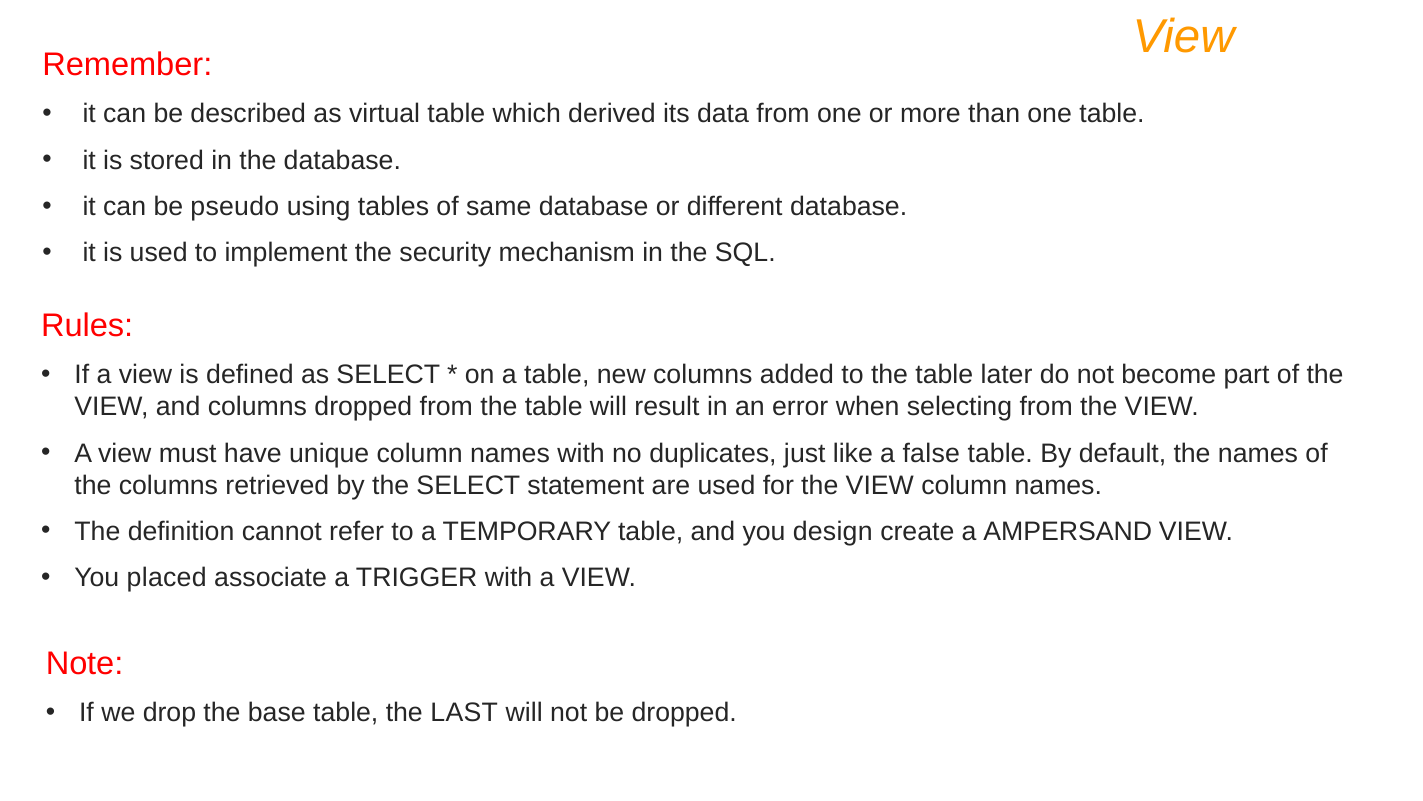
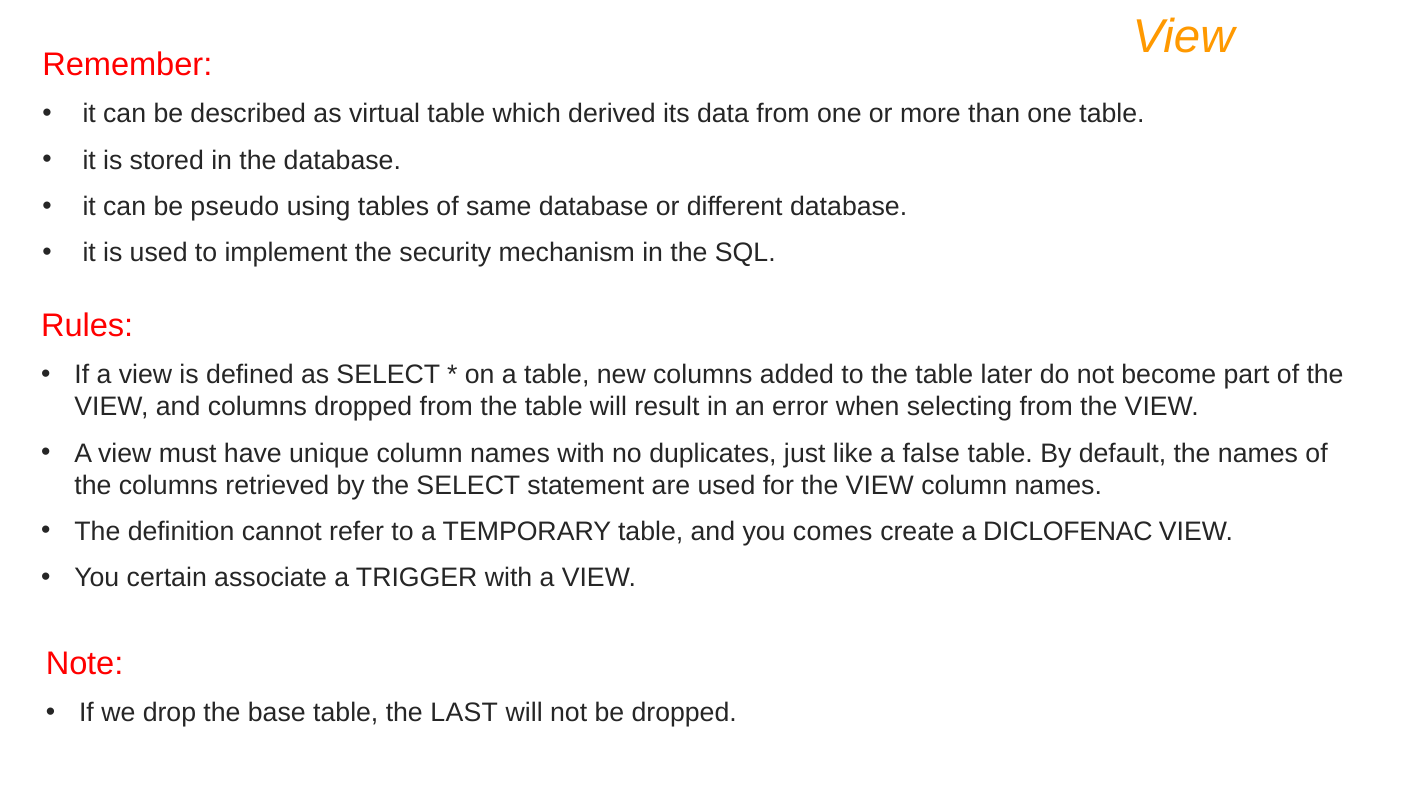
design: design -> comes
AMPERSAND: AMPERSAND -> DICLOFENAC
placed: placed -> certain
